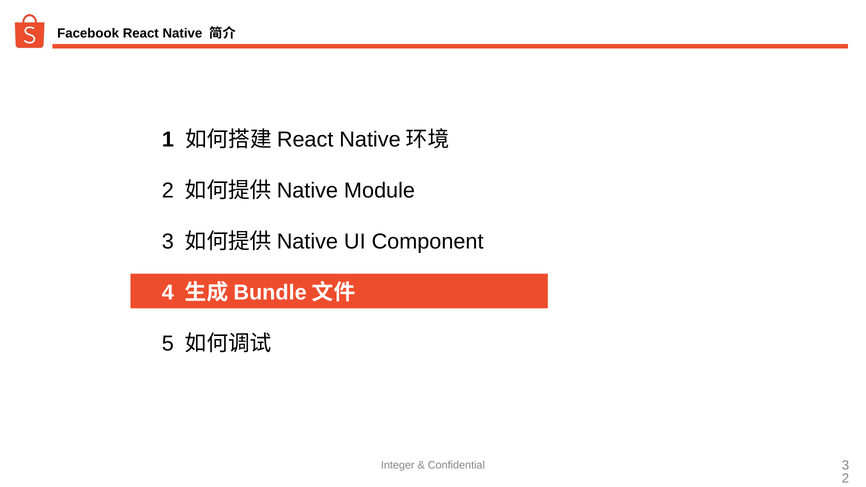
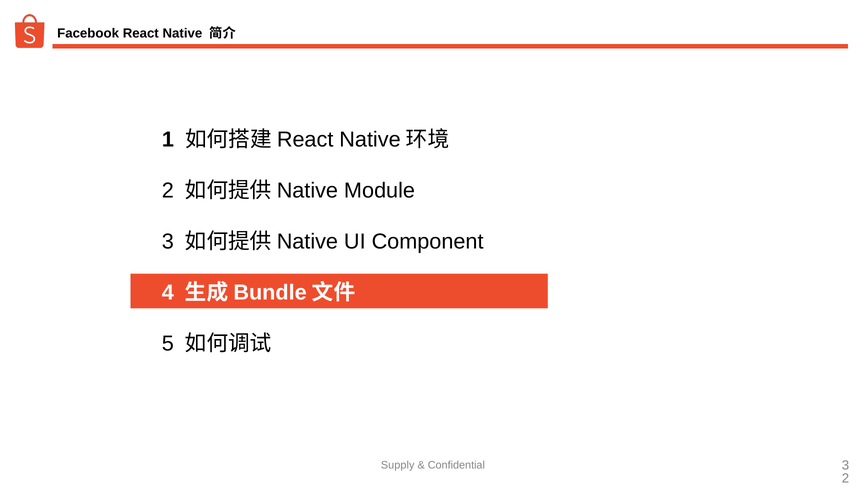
Integer: Integer -> Supply
